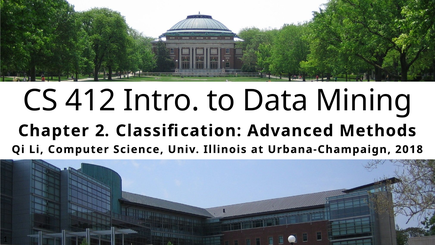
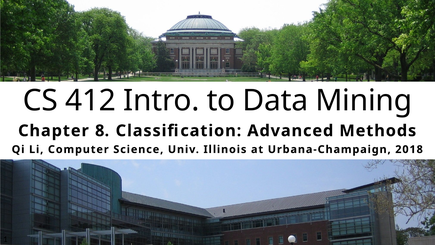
2: 2 -> 8
